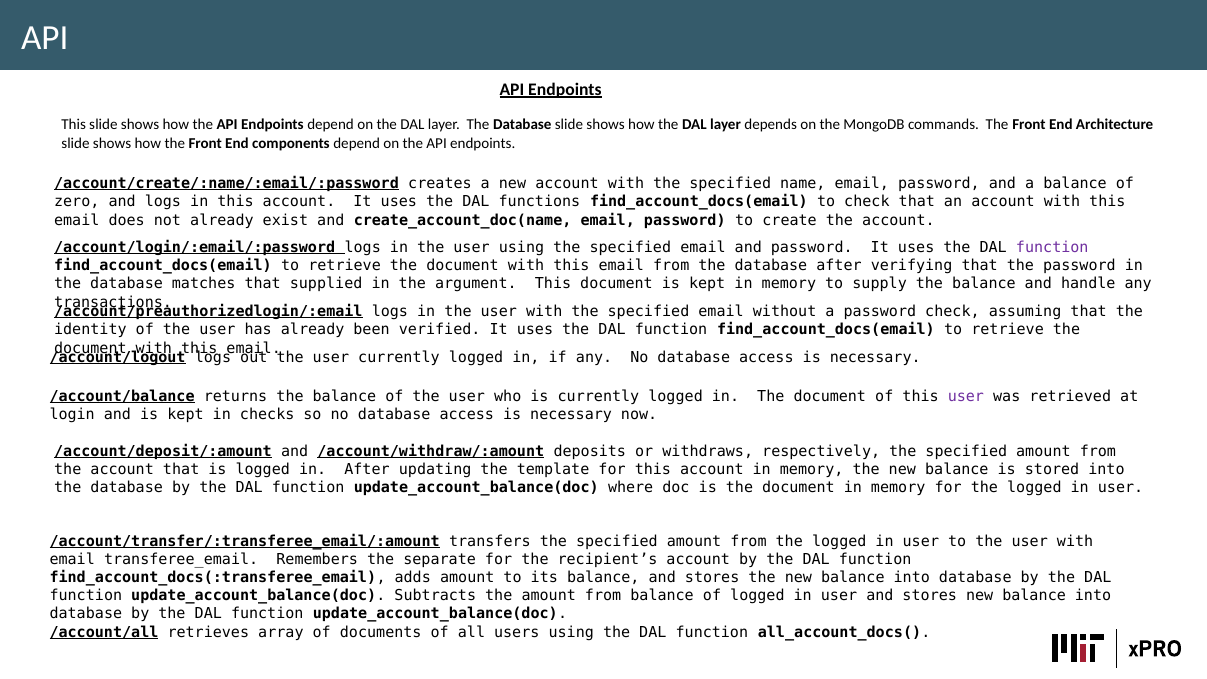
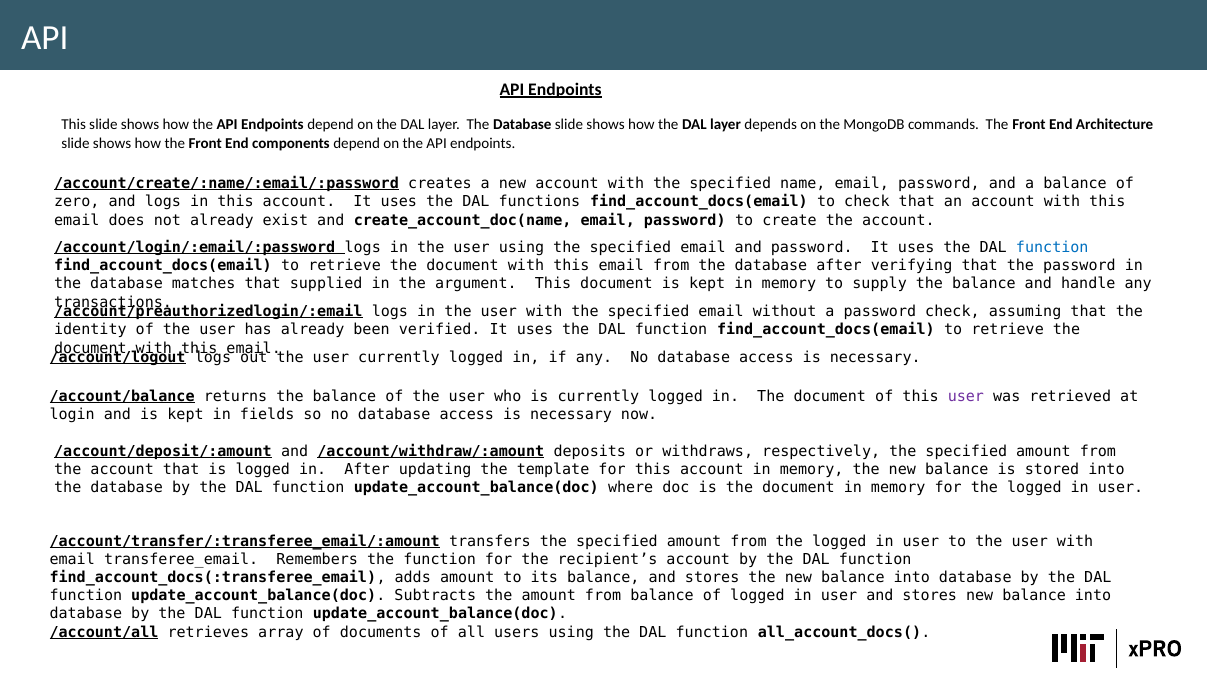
function at (1052, 248) colour: purple -> blue
checks: checks -> fields
the separate: separate -> function
